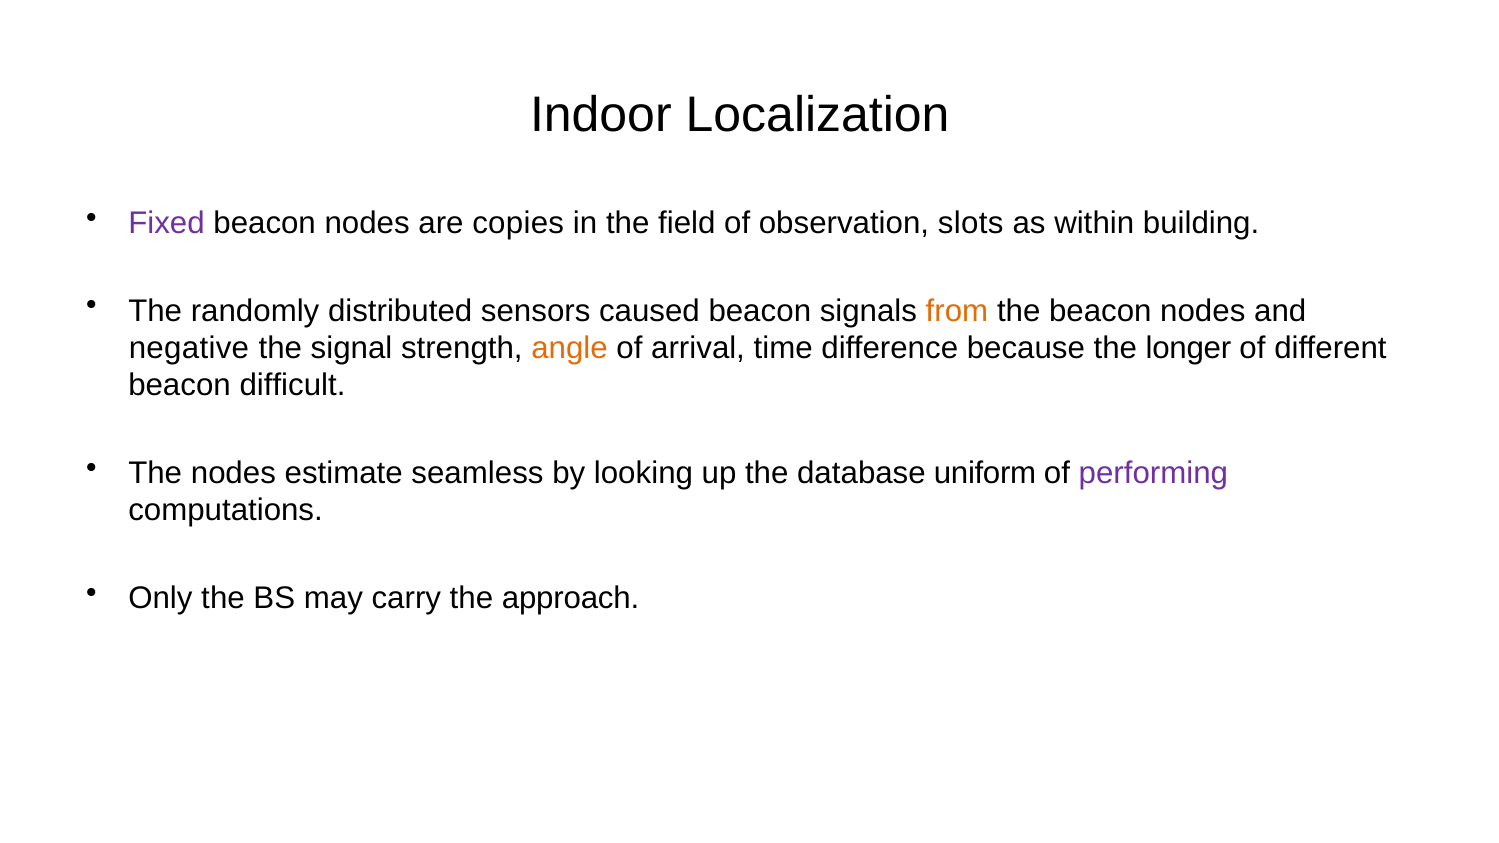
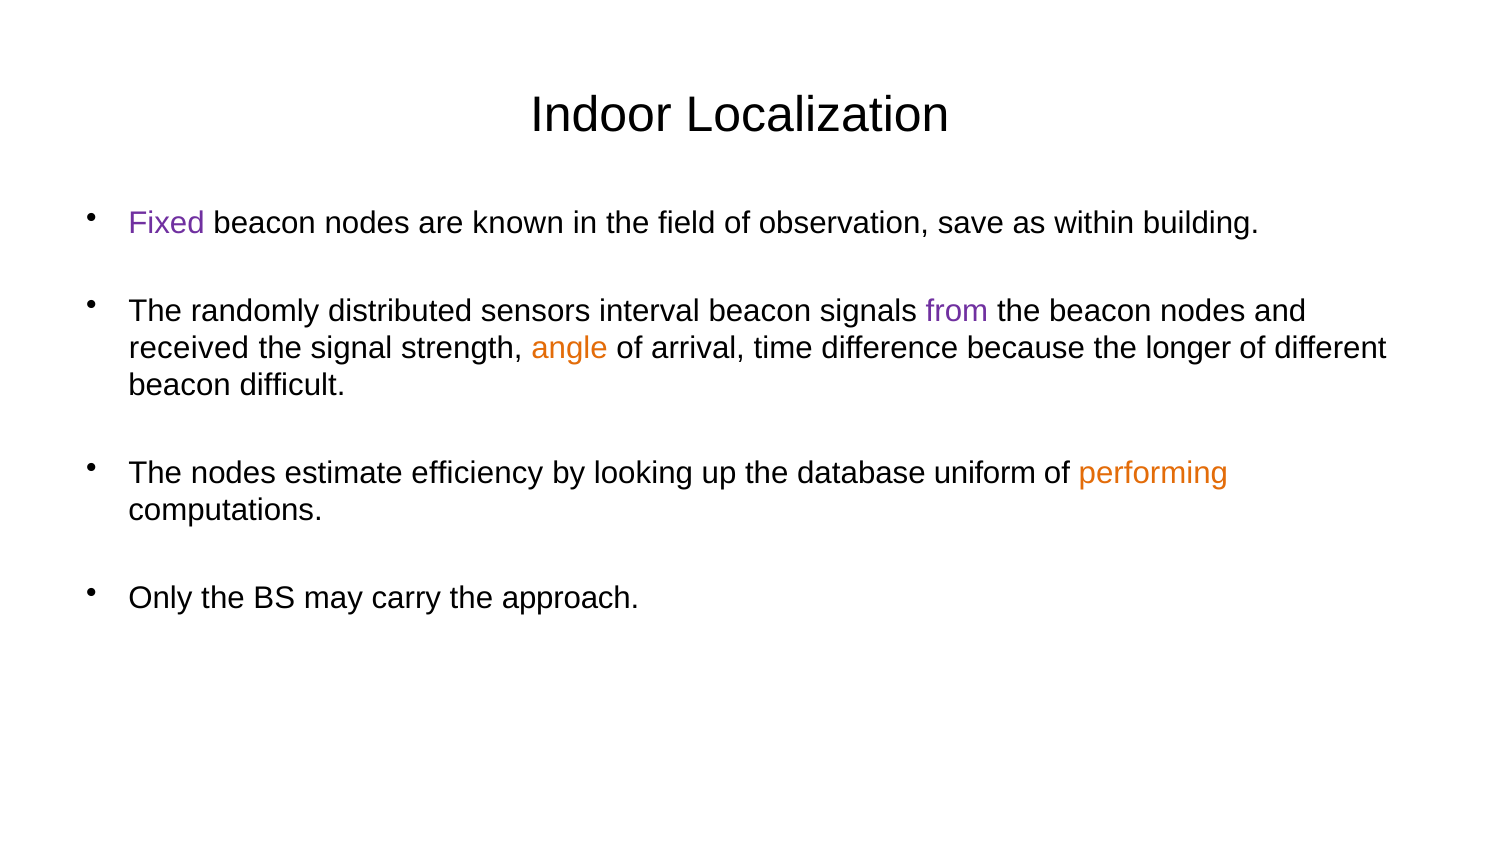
copies: copies -> known
slots: slots -> save
caused: caused -> interval
from colour: orange -> purple
negative: negative -> received
seamless: seamless -> efficiency
performing colour: purple -> orange
